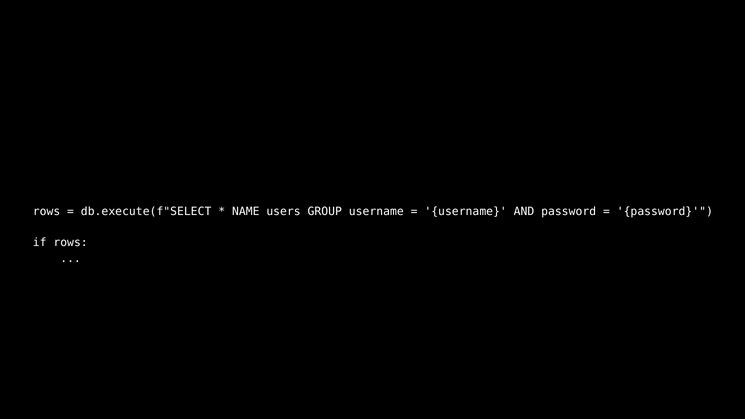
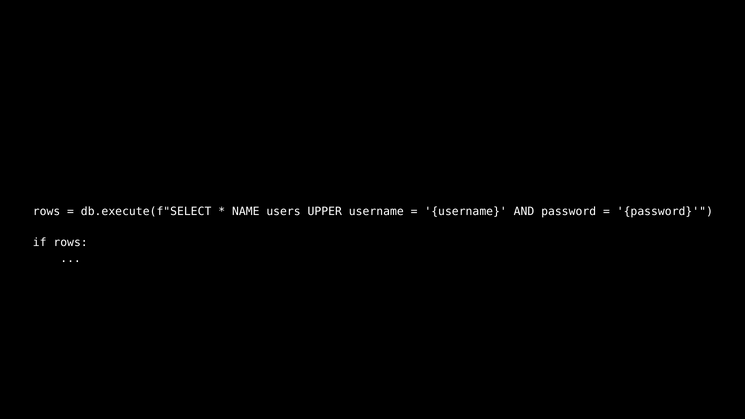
GROUP: GROUP -> UPPER
